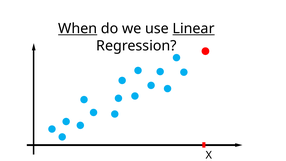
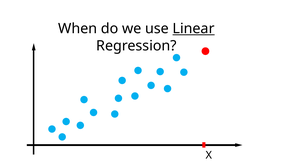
When underline: present -> none
